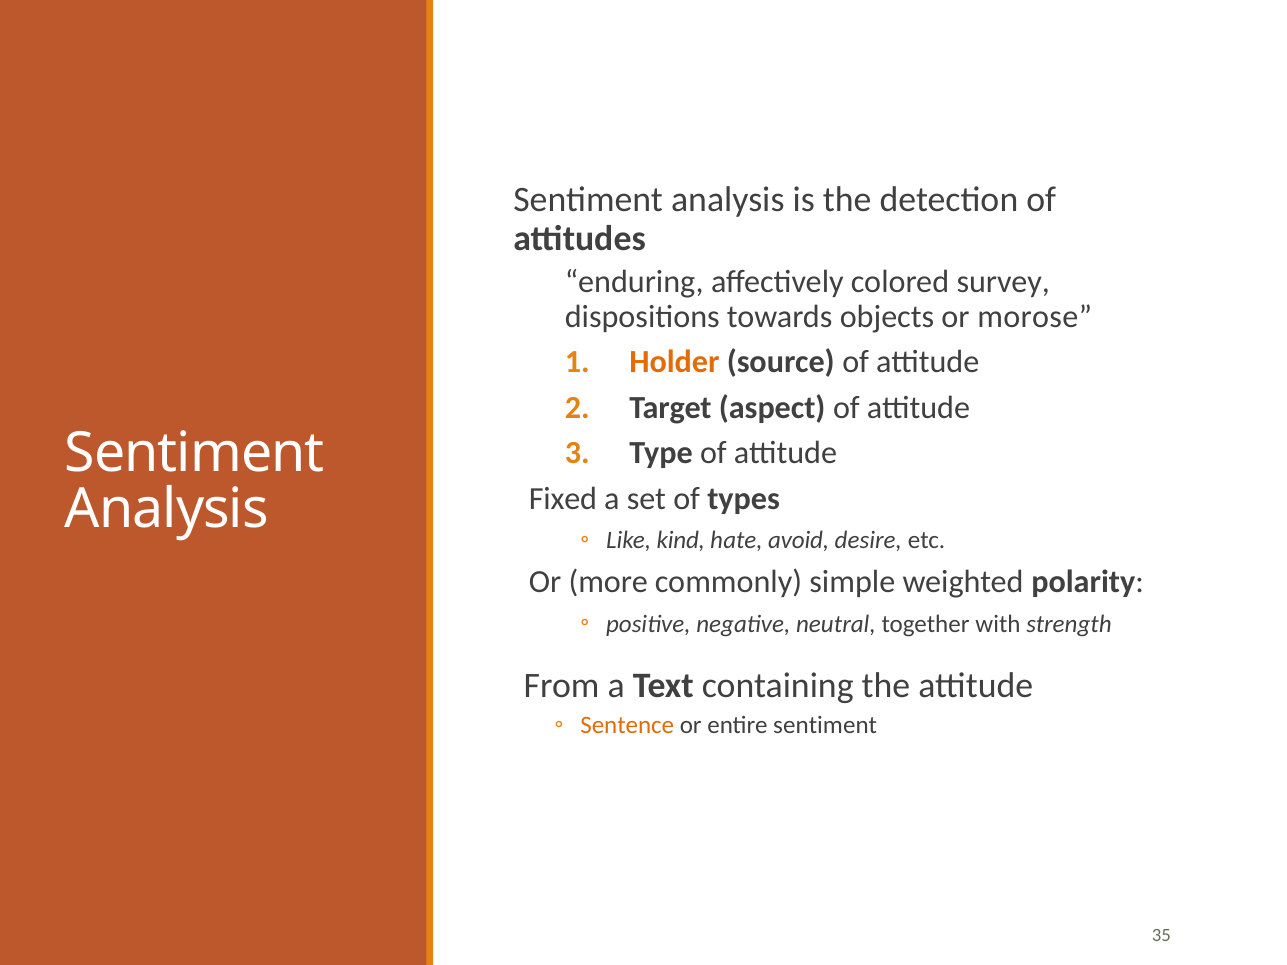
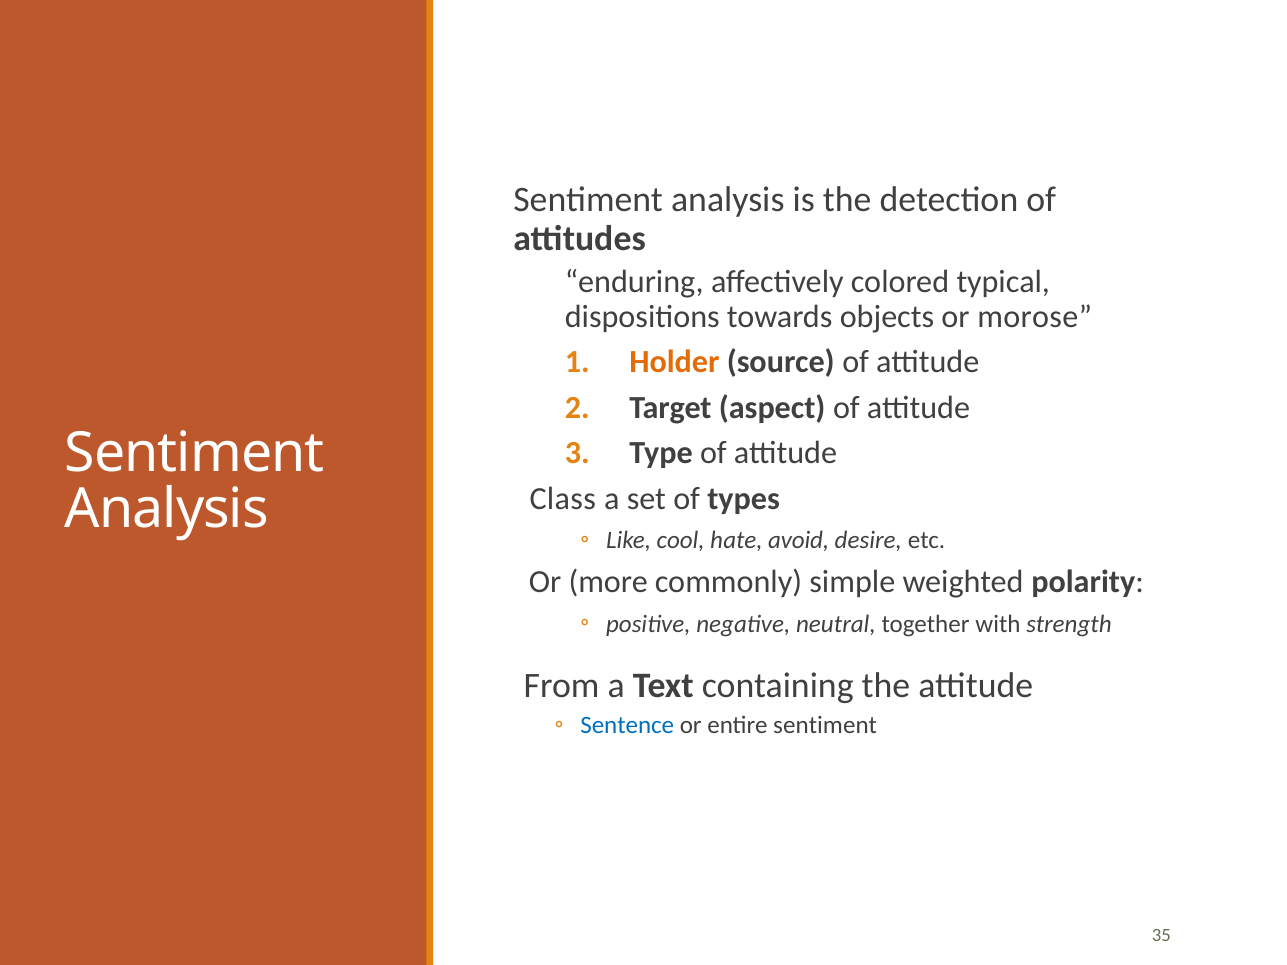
survey: survey -> typical
Fixed: Fixed -> Class
kind: kind -> cool
Sentence colour: orange -> blue
